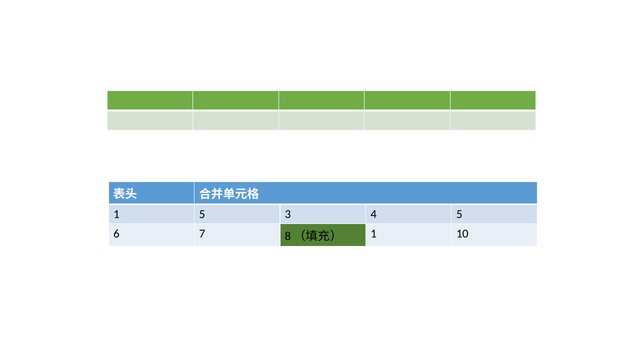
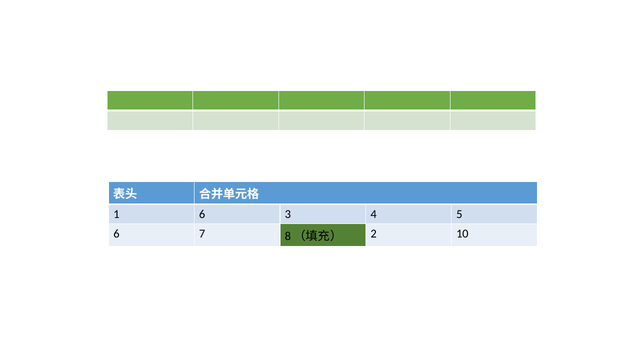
1 5: 5 -> 6
1 at (374, 233): 1 -> 2
